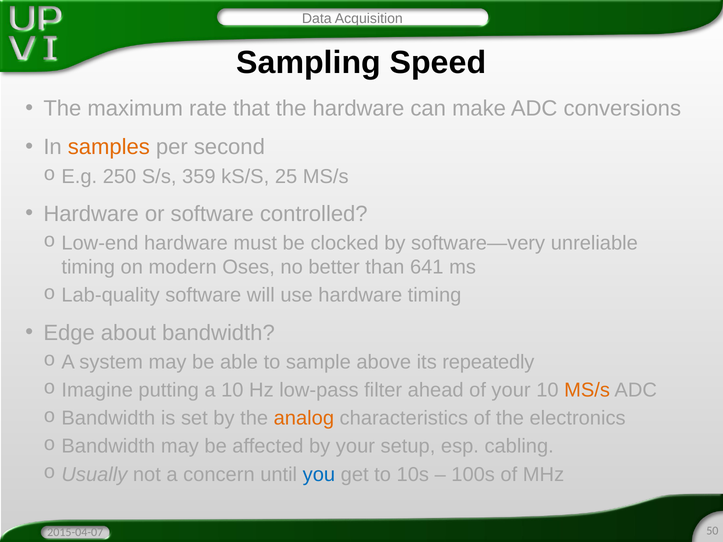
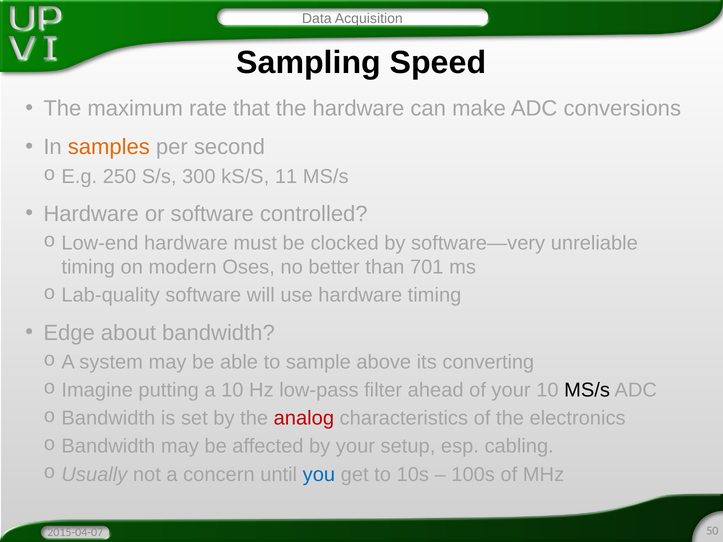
359: 359 -> 300
25: 25 -> 11
641: 641 -> 701
repeatedly: repeatedly -> converting
MS/s at (587, 390) colour: orange -> black
analog colour: orange -> red
